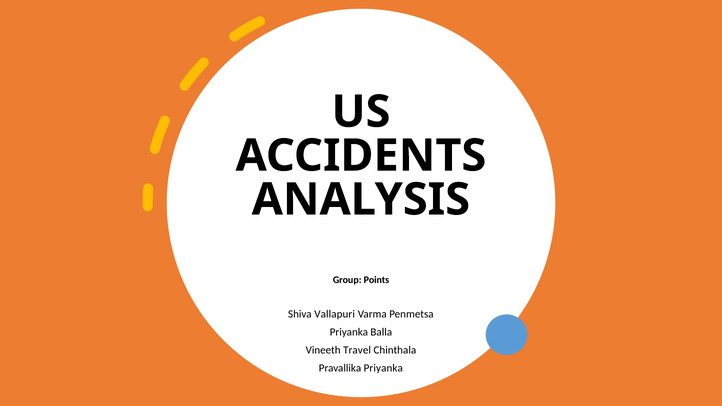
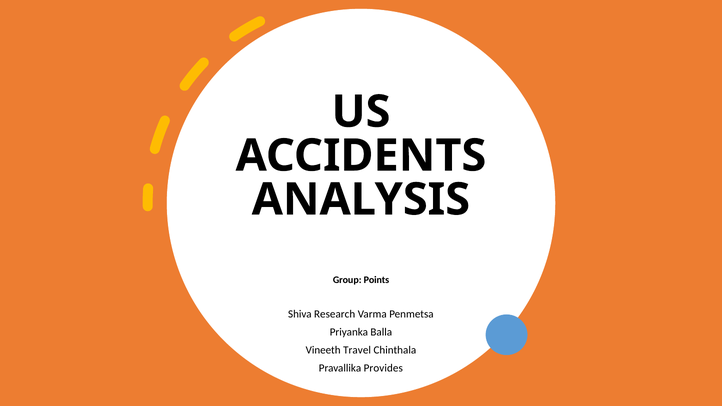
Vallapuri: Vallapuri -> Research
Pravallika Priyanka: Priyanka -> Provides
